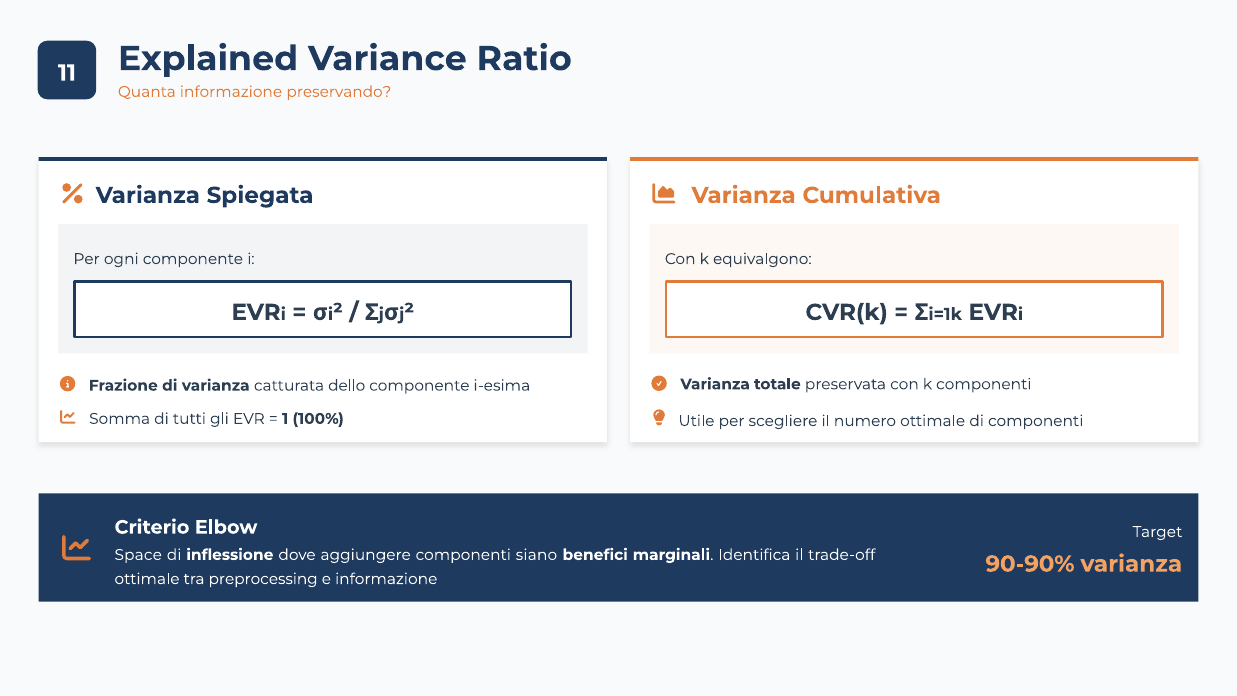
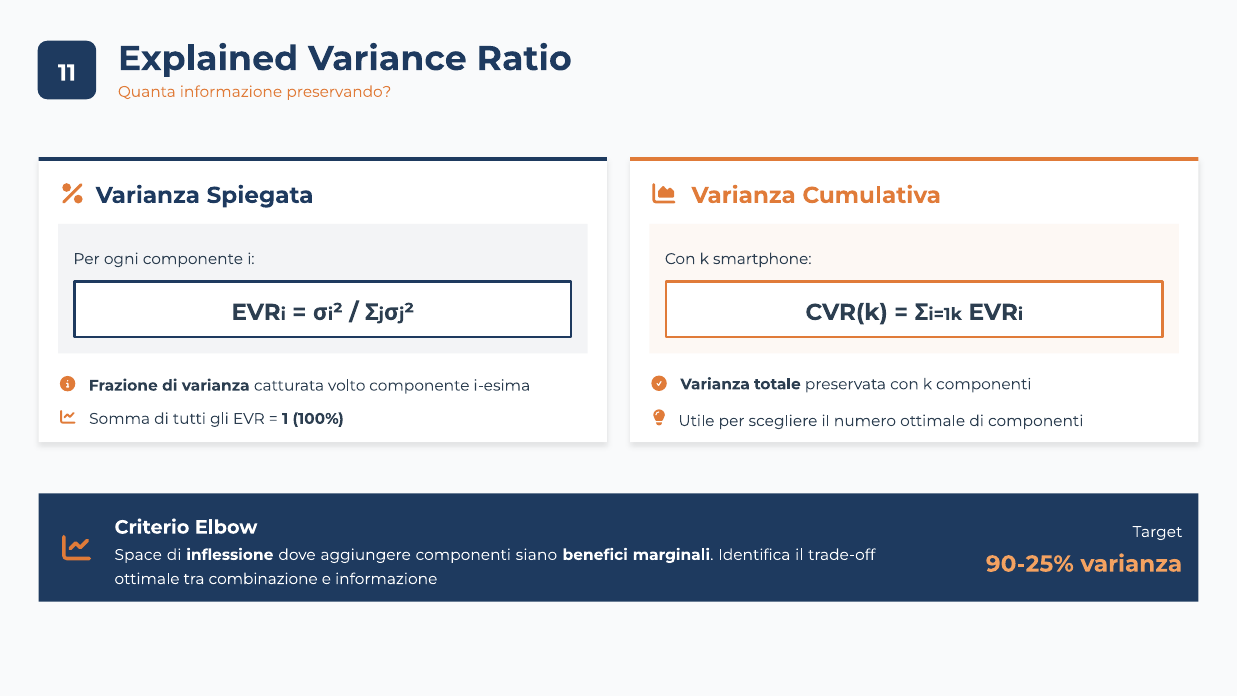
equivalgono: equivalgono -> smartphone
dello: dello -> volto
90-90%: 90-90% -> 90-25%
preprocessing: preprocessing -> combinazione
